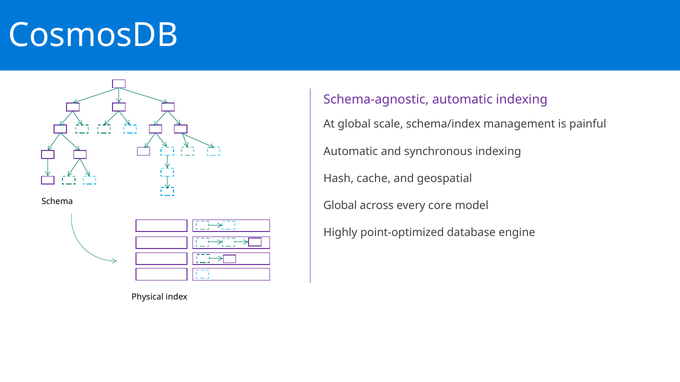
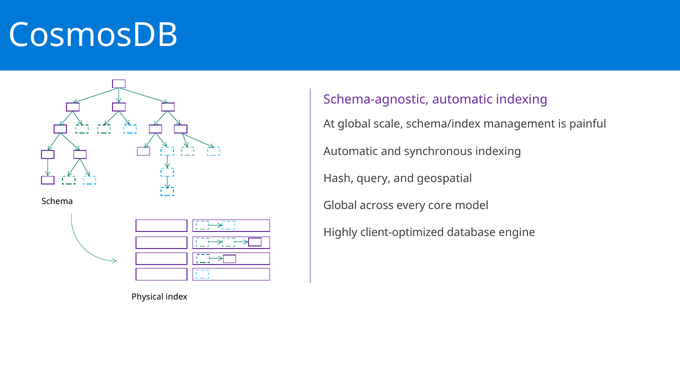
cache: cache -> query
point-optimized: point-optimized -> client-optimized
